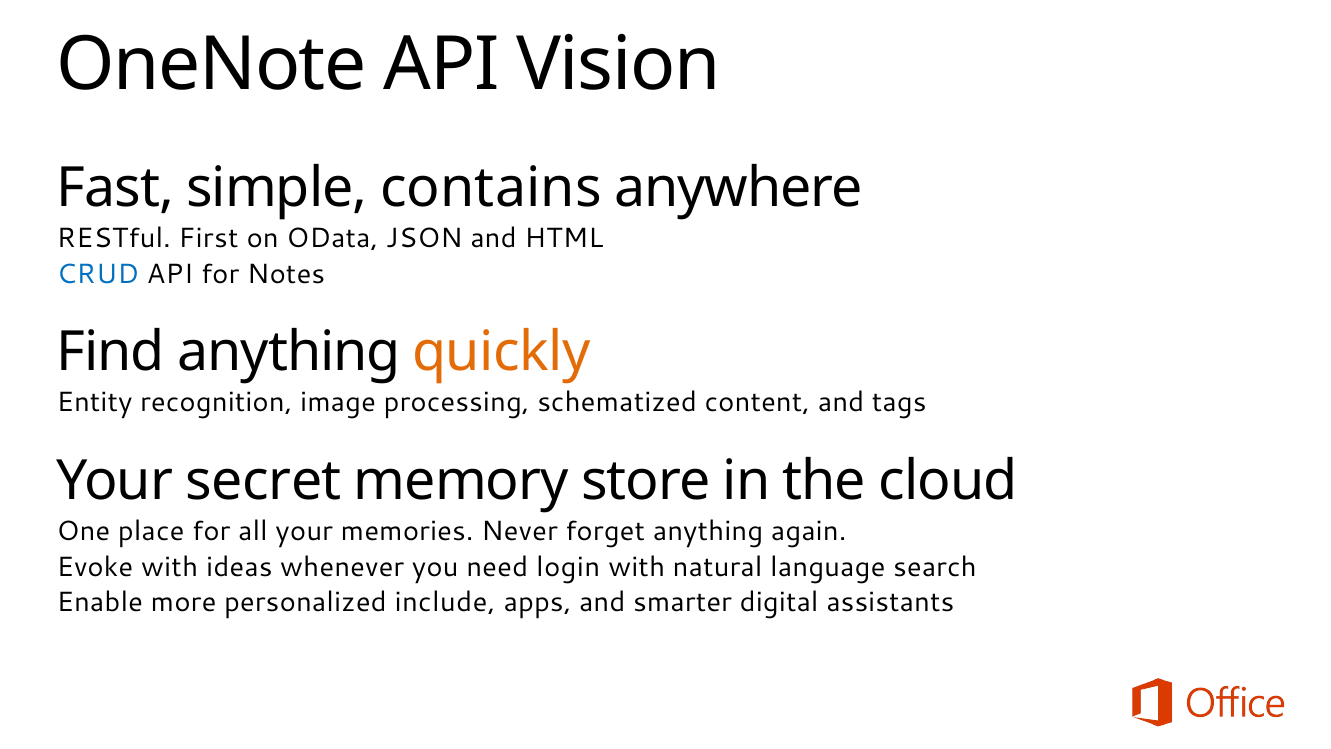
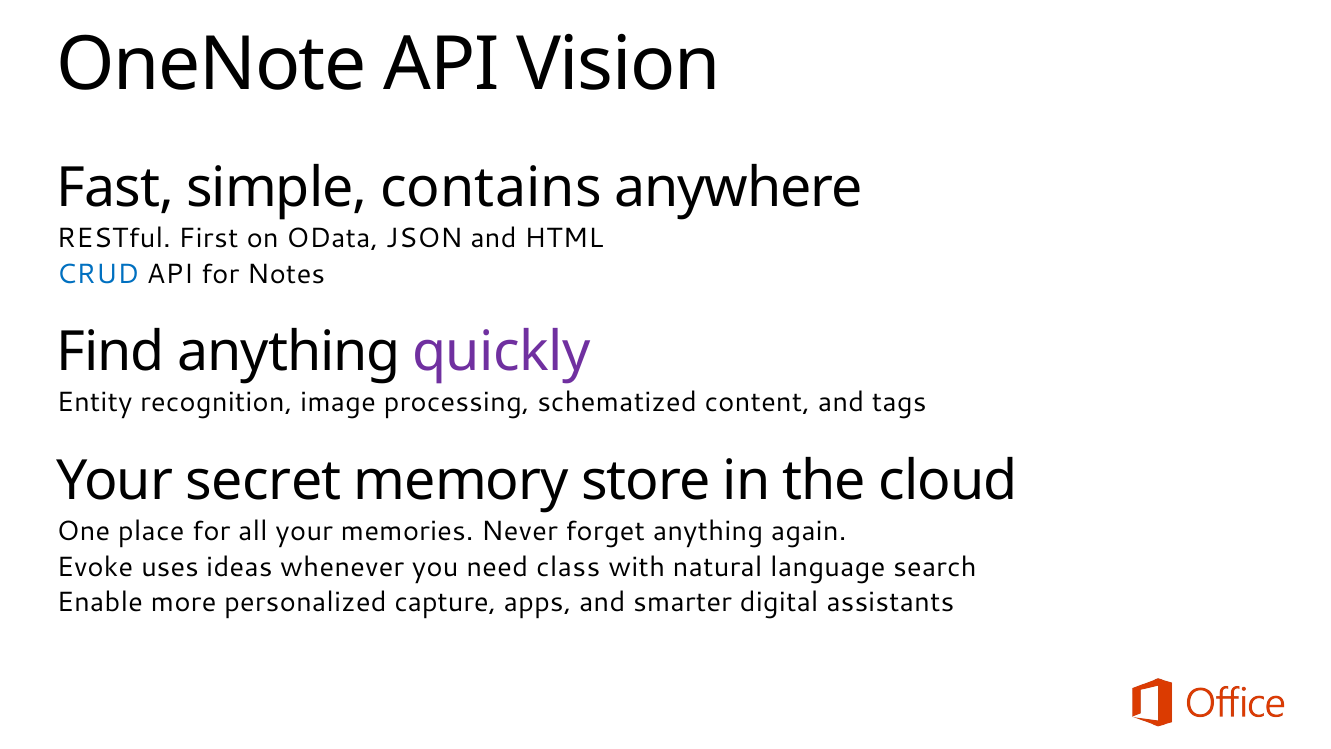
quickly colour: orange -> purple
Evoke with: with -> uses
login: login -> class
include: include -> capture
